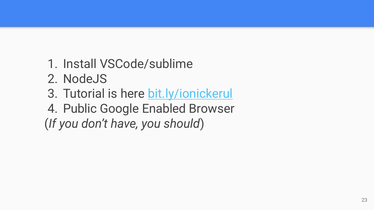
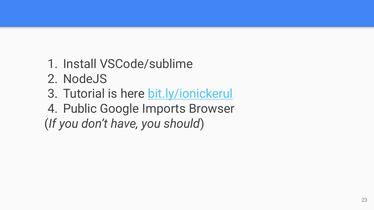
Enabled: Enabled -> Imports
